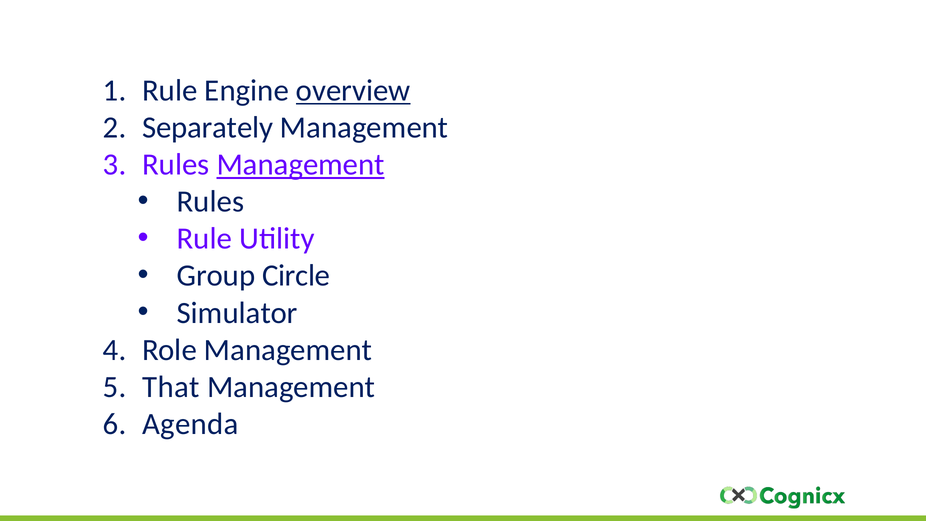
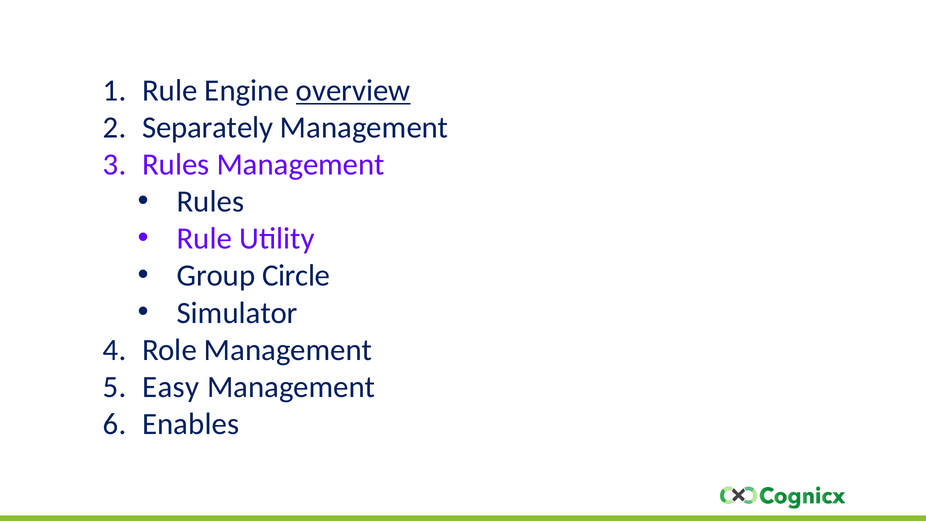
Management at (301, 165) underline: present -> none
That: That -> Easy
Agenda: Agenda -> Enables
